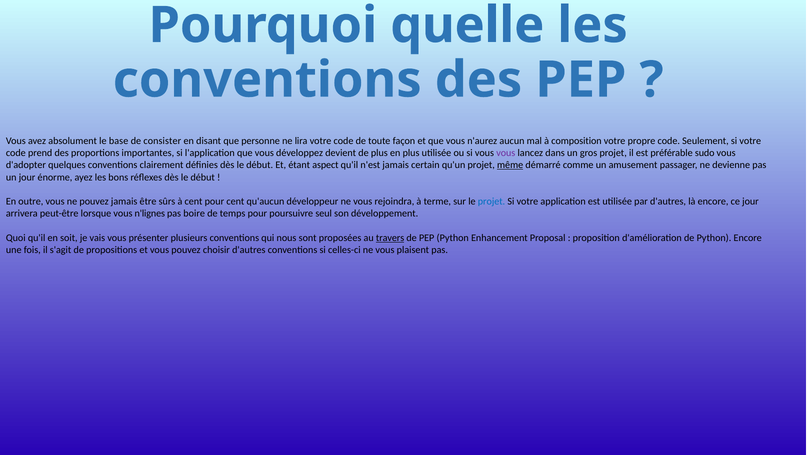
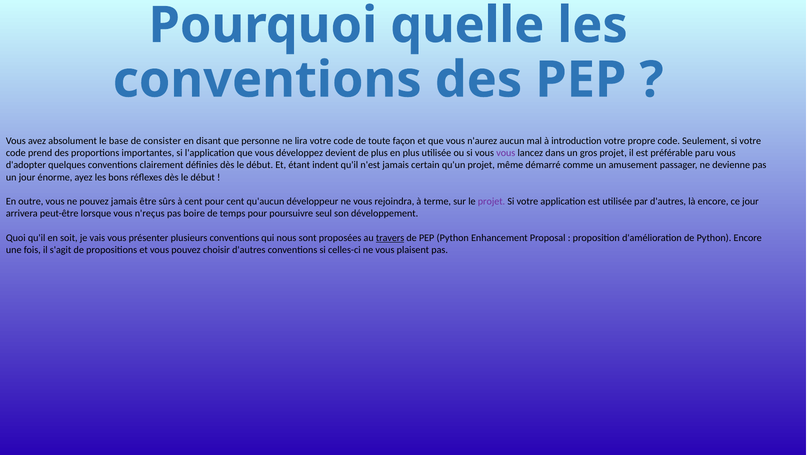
composition: composition -> introduction
sudo: sudo -> paru
aspect: aspect -> indent
même underline: present -> none
projet at (491, 201) colour: blue -> purple
n'lignes: n'lignes -> n'reçus
